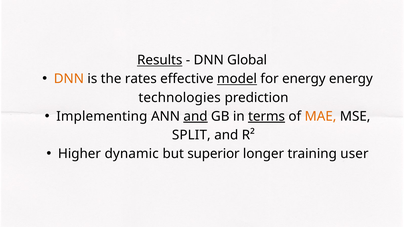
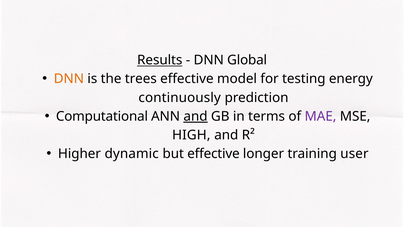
rates: rates -> trees
model underline: present -> none
for energy: energy -> testing
technologies: technologies -> continuously
Implementing: Implementing -> Computational
terms underline: present -> none
MAE colour: orange -> purple
SPLIT: SPLIT -> HIGH
but superior: superior -> effective
